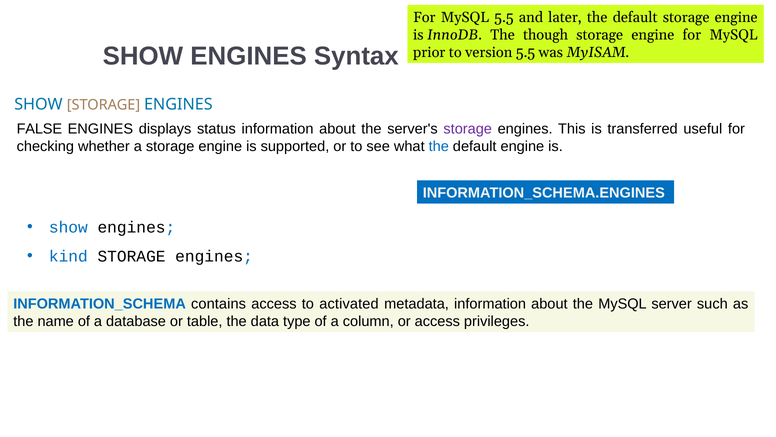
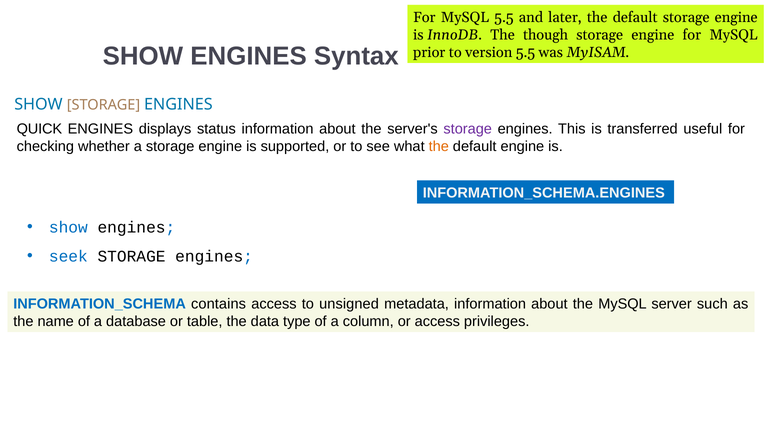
FALSE: FALSE -> QUICK
the at (439, 146) colour: blue -> orange
kind: kind -> seek
activated: activated -> unsigned
